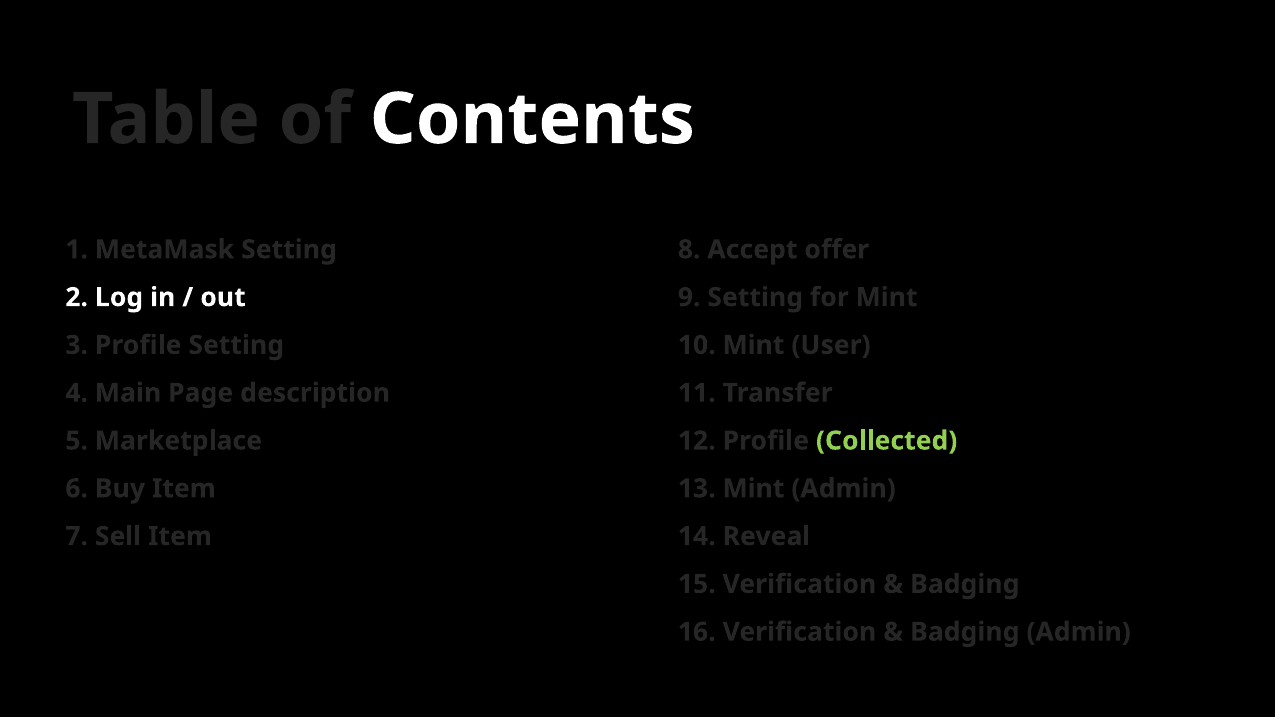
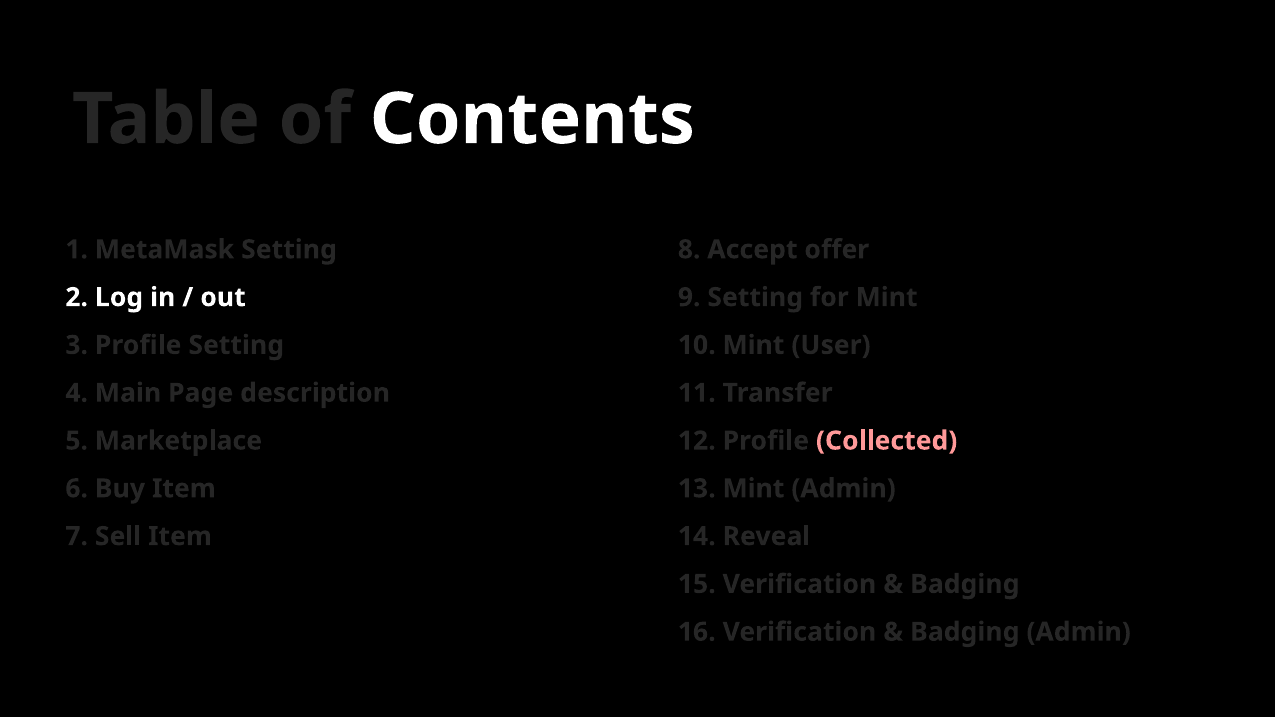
Collected colour: light green -> pink
